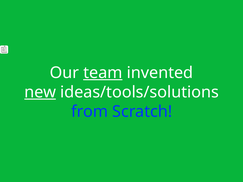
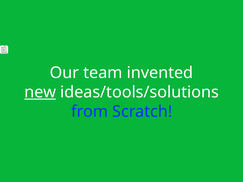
team underline: present -> none
